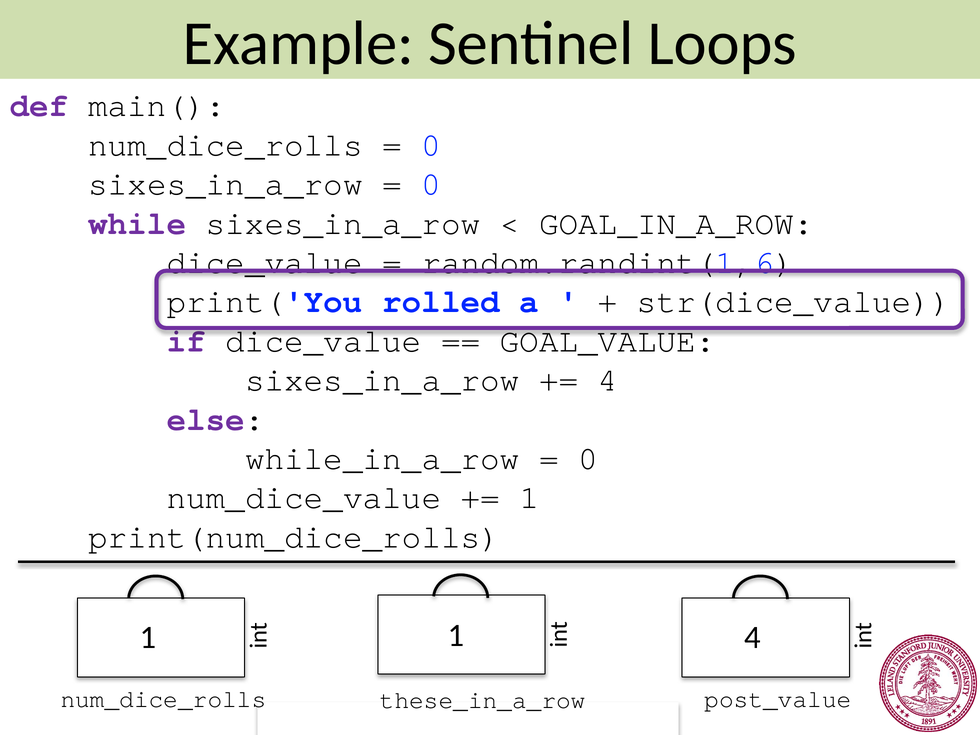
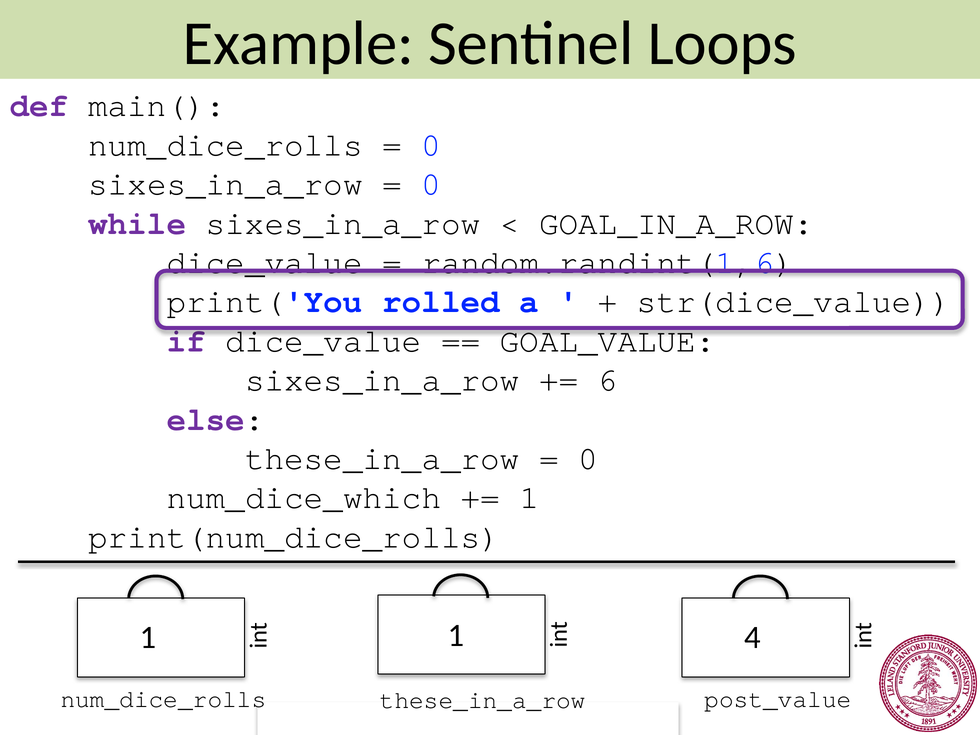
4 at (608, 380): 4 -> 6
while_in_a_row at (382, 458): while_in_a_row -> these_in_a_row
num_dice_value: num_dice_value -> num_dice_which
